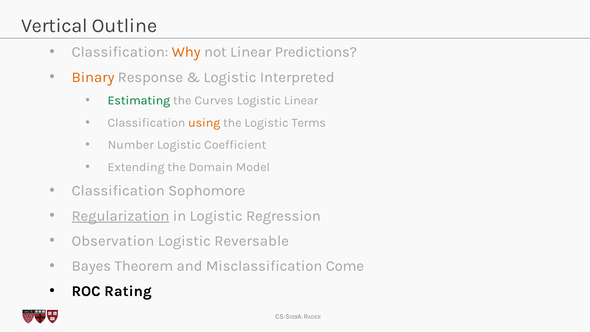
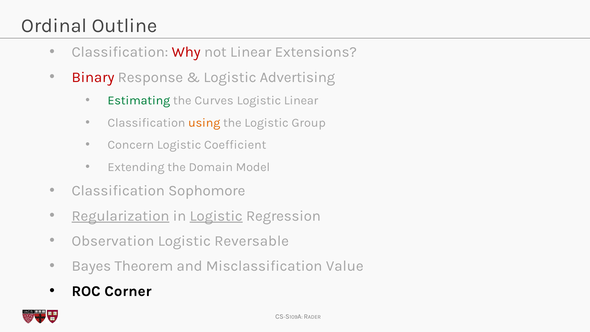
Vertical: Vertical -> Ordinal
Why colour: orange -> red
Predictions: Predictions -> Extensions
Binary colour: orange -> red
Interpreted: Interpreted -> Advertising
Terms: Terms -> Group
Number: Number -> Concern
Logistic at (216, 216) underline: none -> present
Come: Come -> Value
Rating: Rating -> Corner
